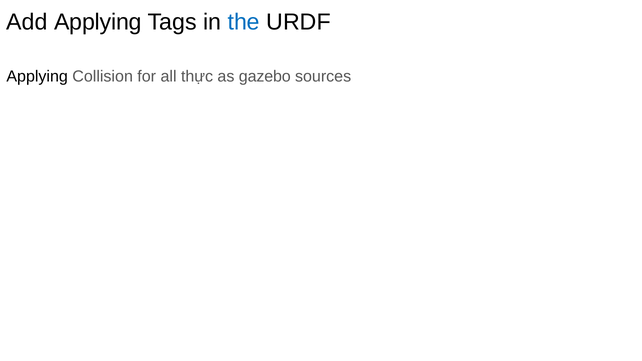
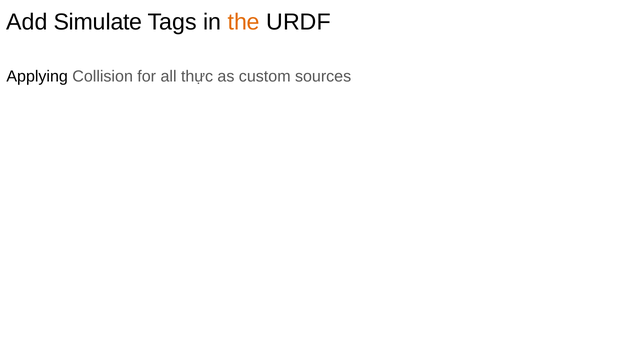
Add Applying: Applying -> Simulate
the colour: blue -> orange
gazebo: gazebo -> custom
